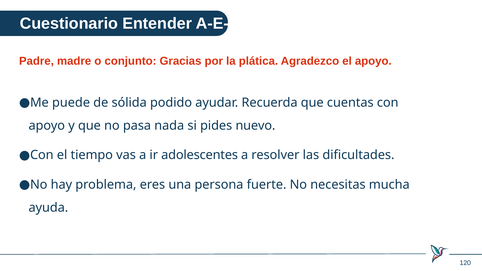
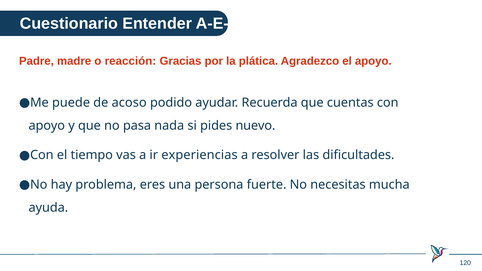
conjunto: conjunto -> reacción
sólida: sólida -> acoso
adolescentes: adolescentes -> experiencias
